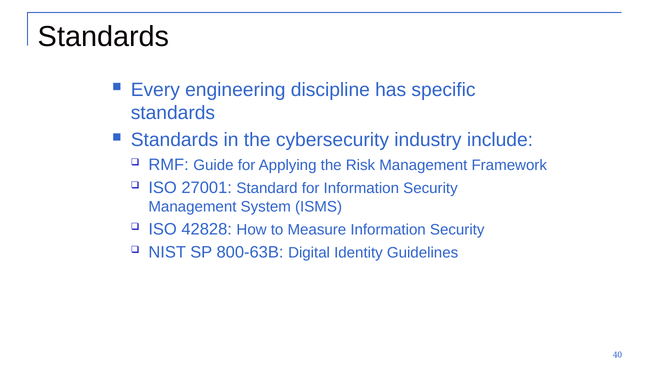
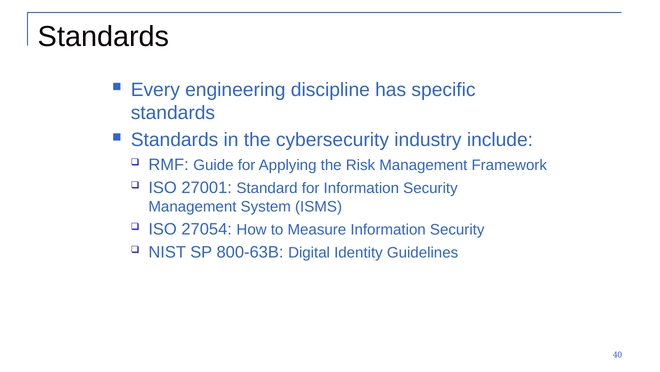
42828: 42828 -> 27054
